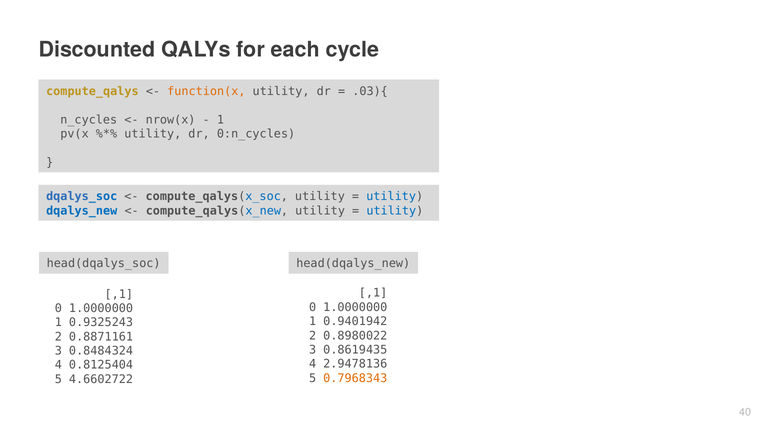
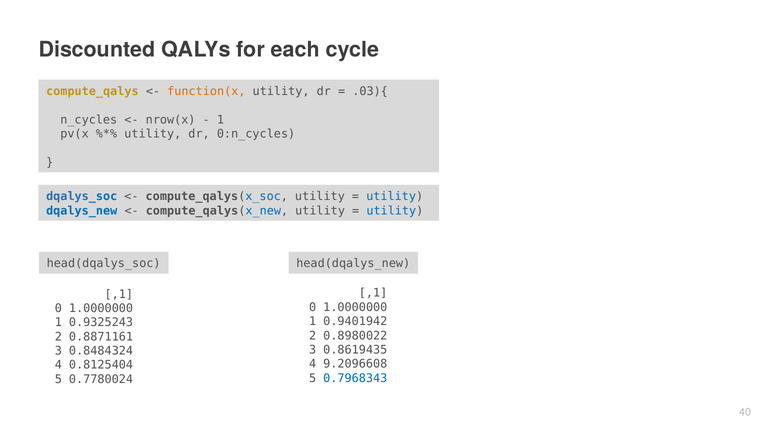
2.9478136: 2.9478136 -> 9.2096608
0.7968343 colour: orange -> blue
4.6602722: 4.6602722 -> 0.7780024
